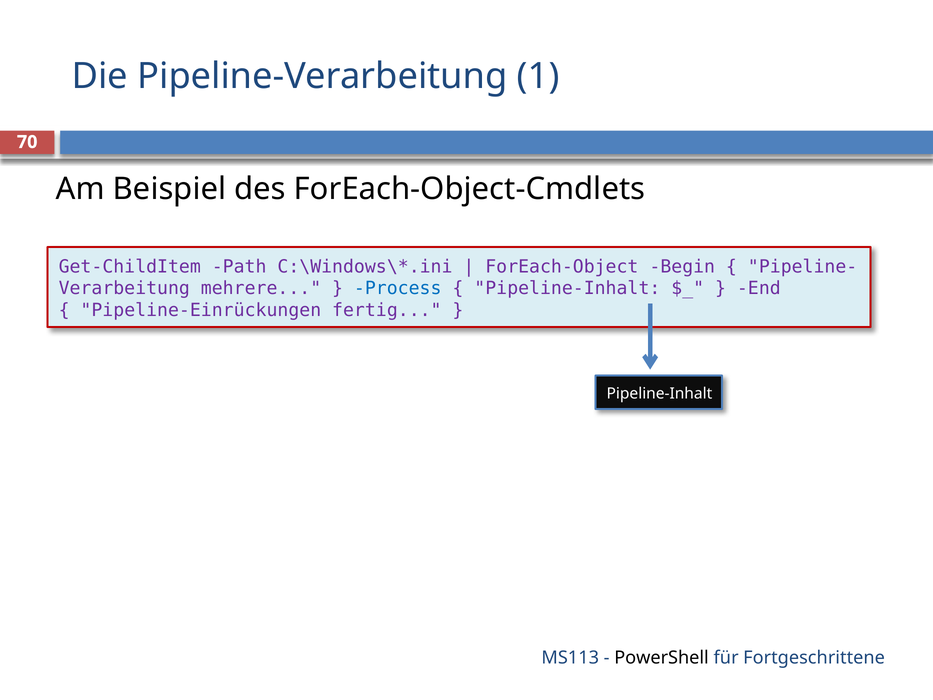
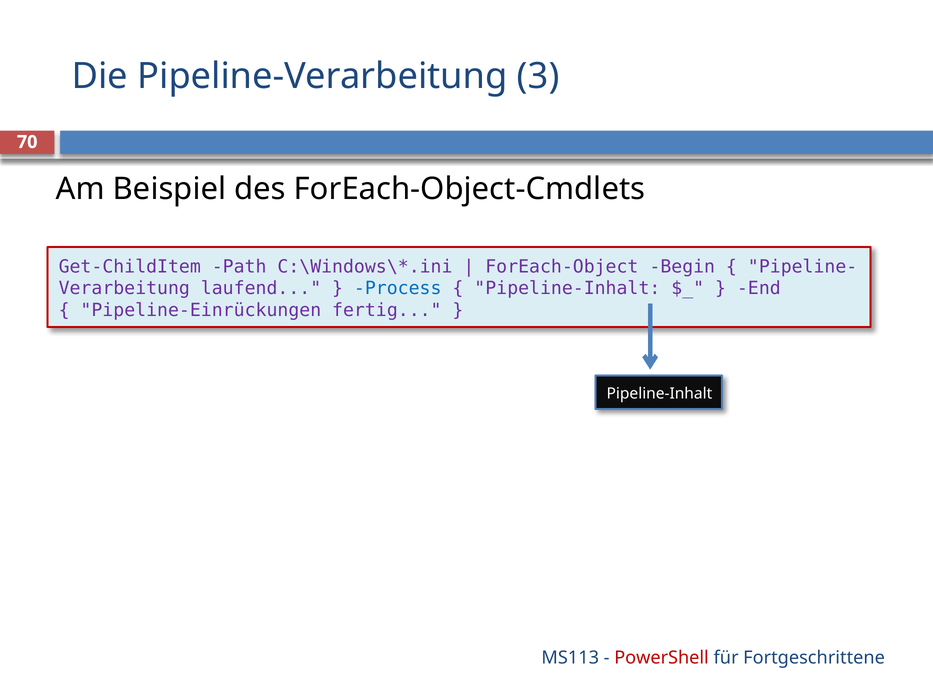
1: 1 -> 3
mehrere: mehrere -> laufend
PowerShell colour: black -> red
